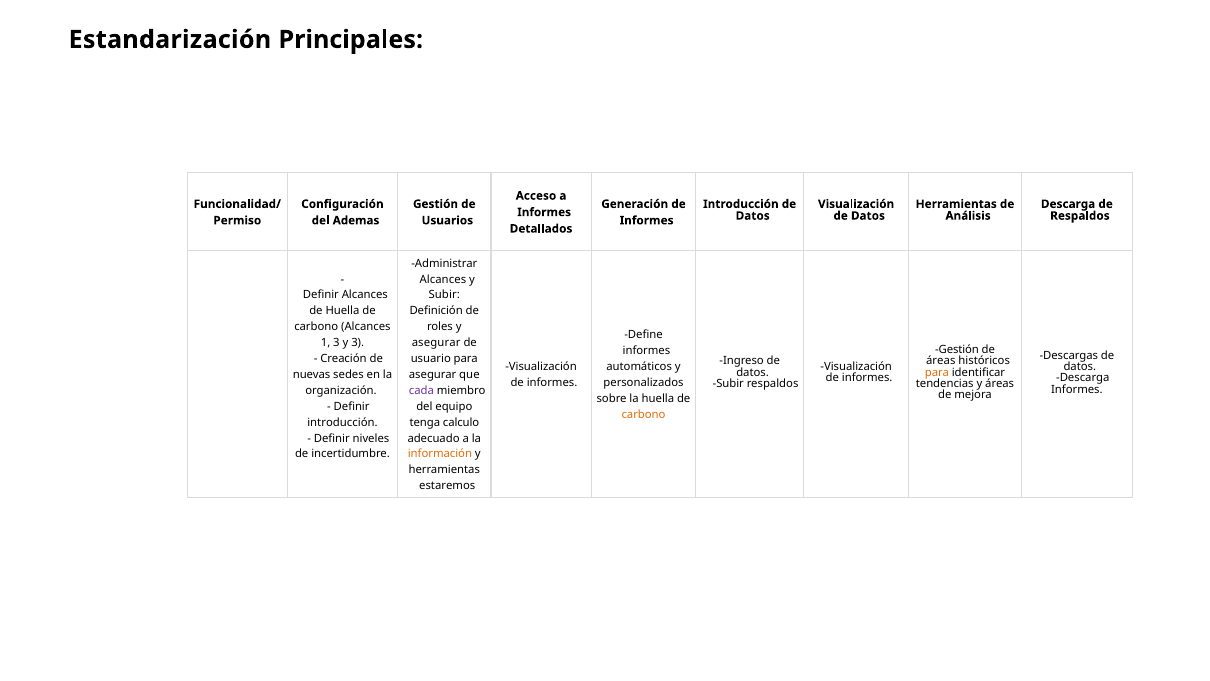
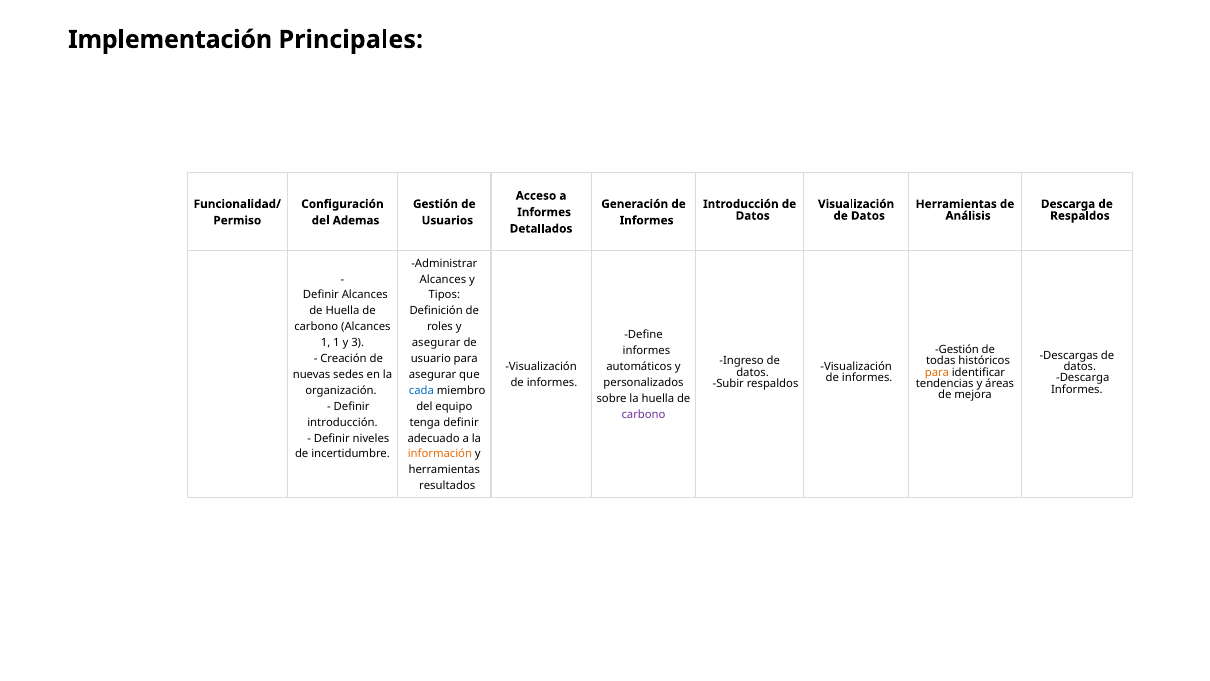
Estandarización: Estandarización -> Implementación
Subir at (444, 295): Subir -> Tipos
1 3: 3 -> 1
áreas at (941, 361): áreas -> todas
cada colour: purple -> blue
carbono at (644, 414) colour: orange -> purple
tenga calculo: calculo -> definir
estaremos: estaremos -> resultados
